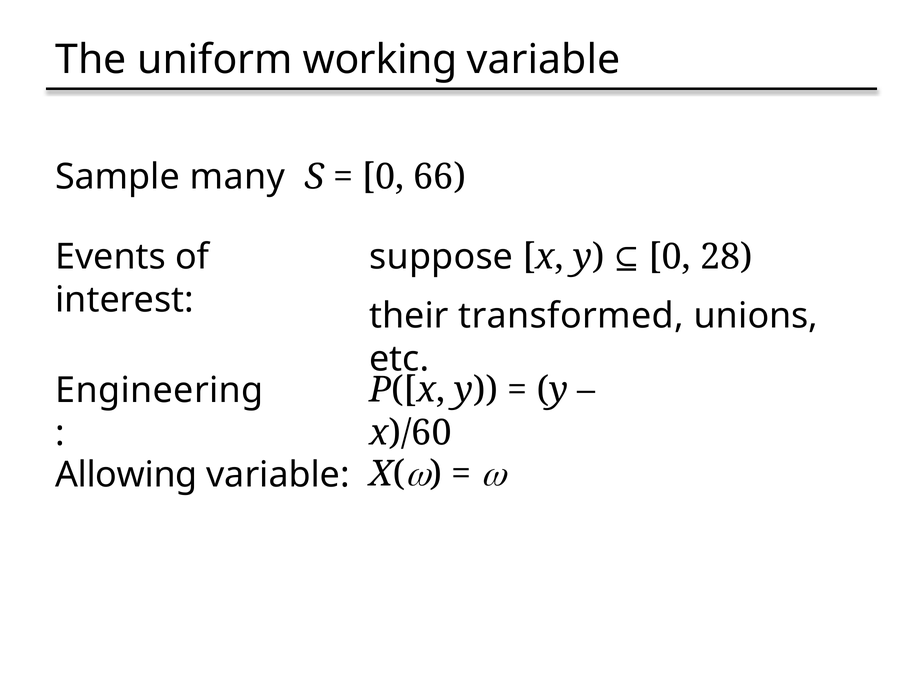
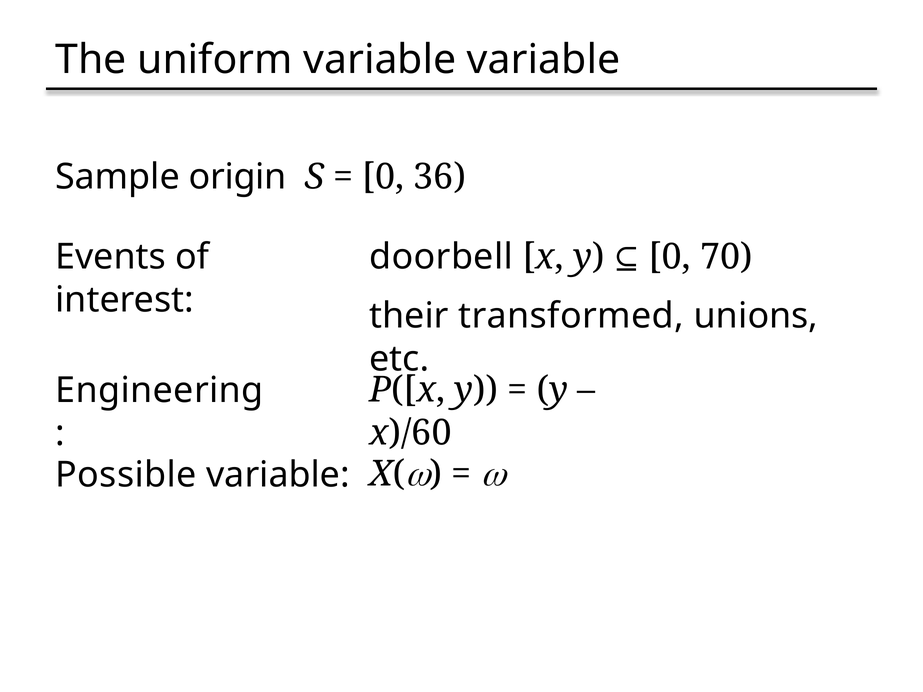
uniform working: working -> variable
many: many -> origin
66: 66 -> 36
suppose: suppose -> doorbell
28: 28 -> 70
Allowing: Allowing -> Possible
